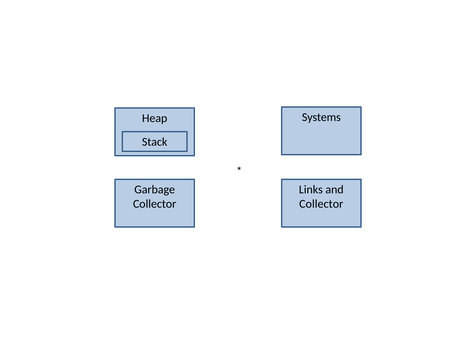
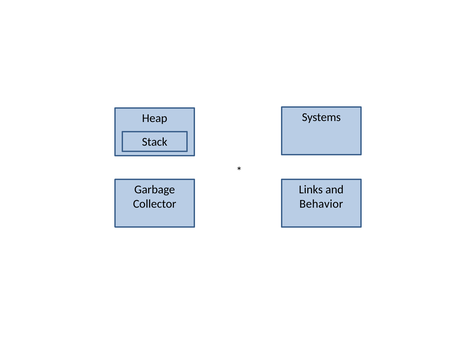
Collector at (321, 204): Collector -> Behavior
